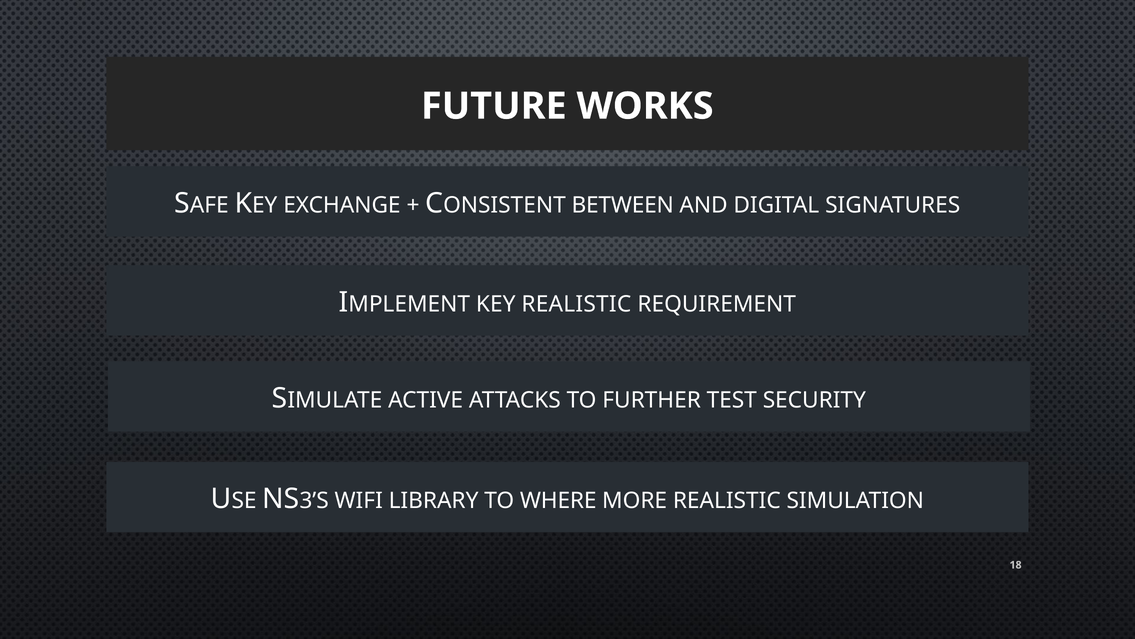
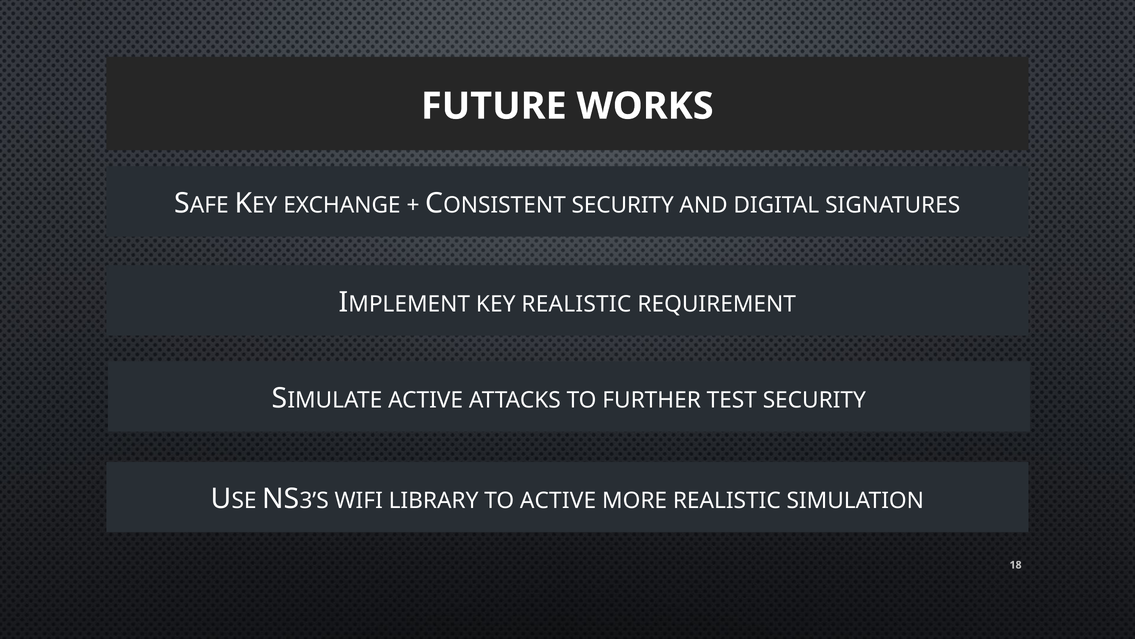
BETWEEN at (623, 205): BETWEEN -> SECURITY
TO WHERE: WHERE -> ACTIVE
